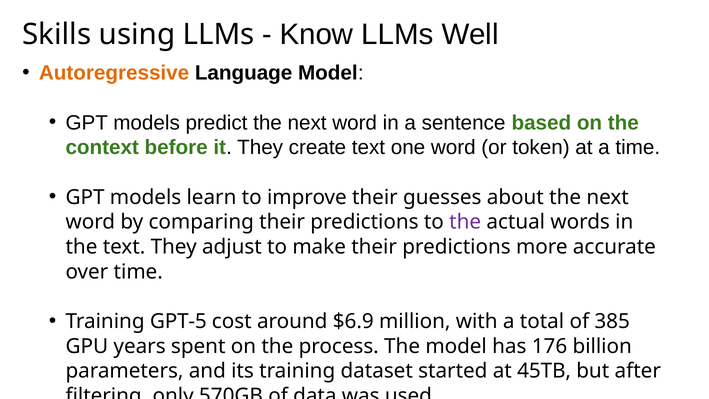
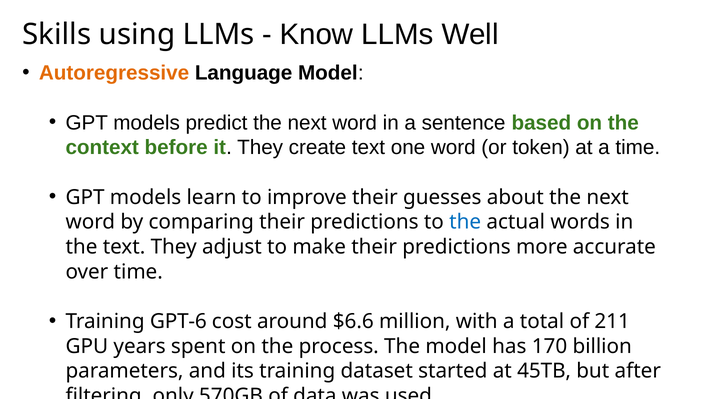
the at (465, 222) colour: purple -> blue
GPT-5: GPT-5 -> GPT-6
$6.9: $6.9 -> $6.6
385: 385 -> 211
176: 176 -> 170
